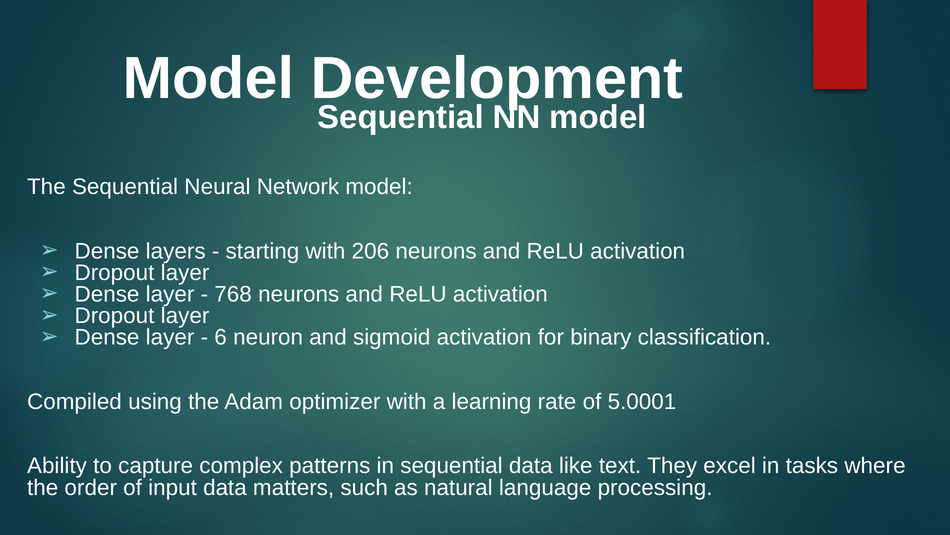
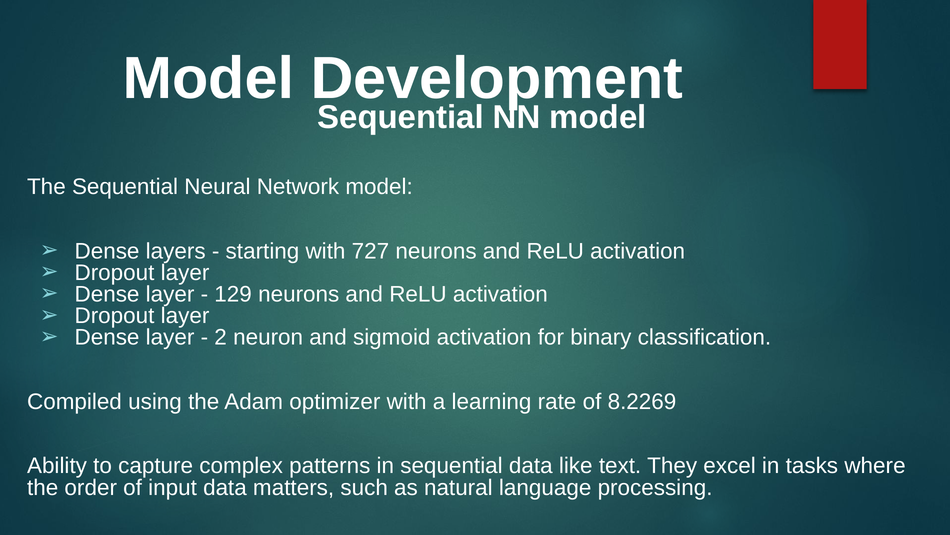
206: 206 -> 727
768: 768 -> 129
6: 6 -> 2
5.0001: 5.0001 -> 8.2269
